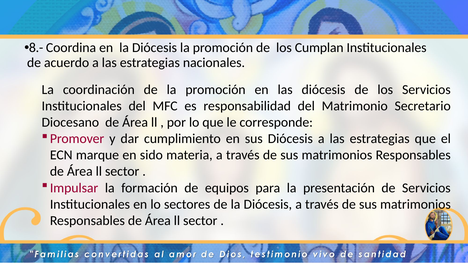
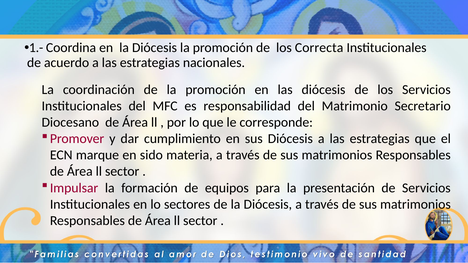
8.-: 8.- -> 1.-
Cumplan: Cumplan -> Correcta
